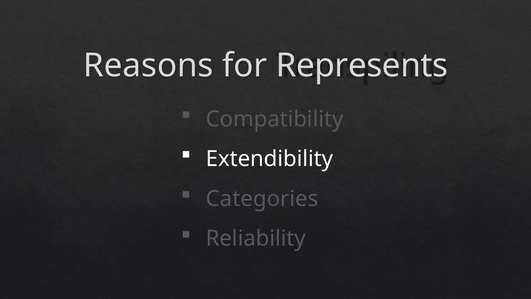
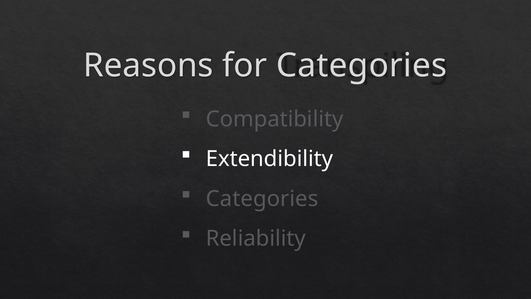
for Represents: Represents -> Categories
